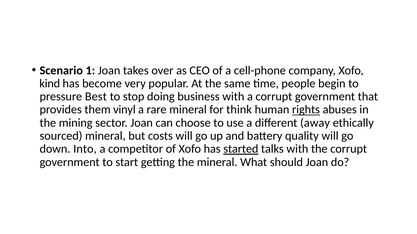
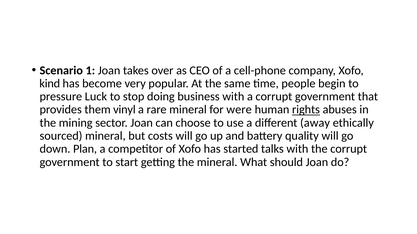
Best: Best -> Luck
think: think -> were
Into: Into -> Plan
started underline: present -> none
